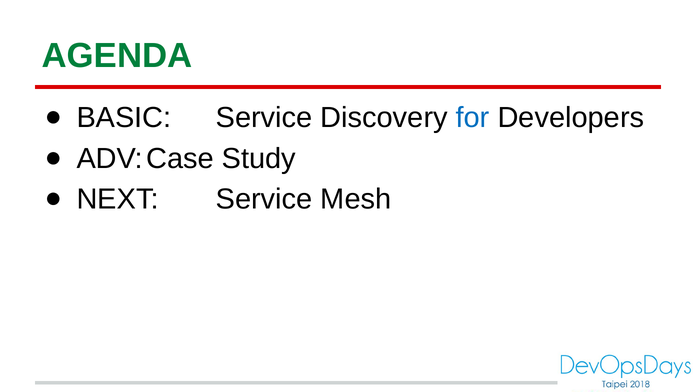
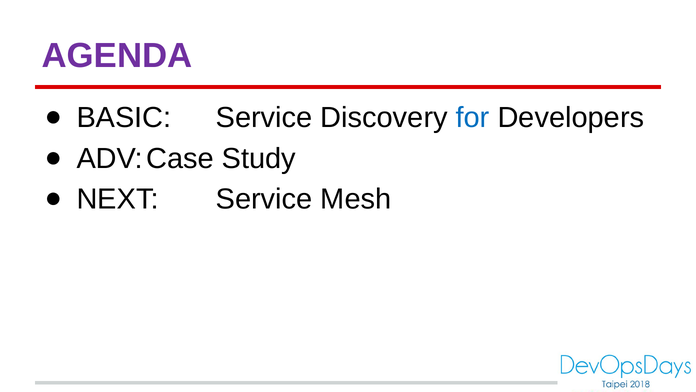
AGENDA colour: green -> purple
